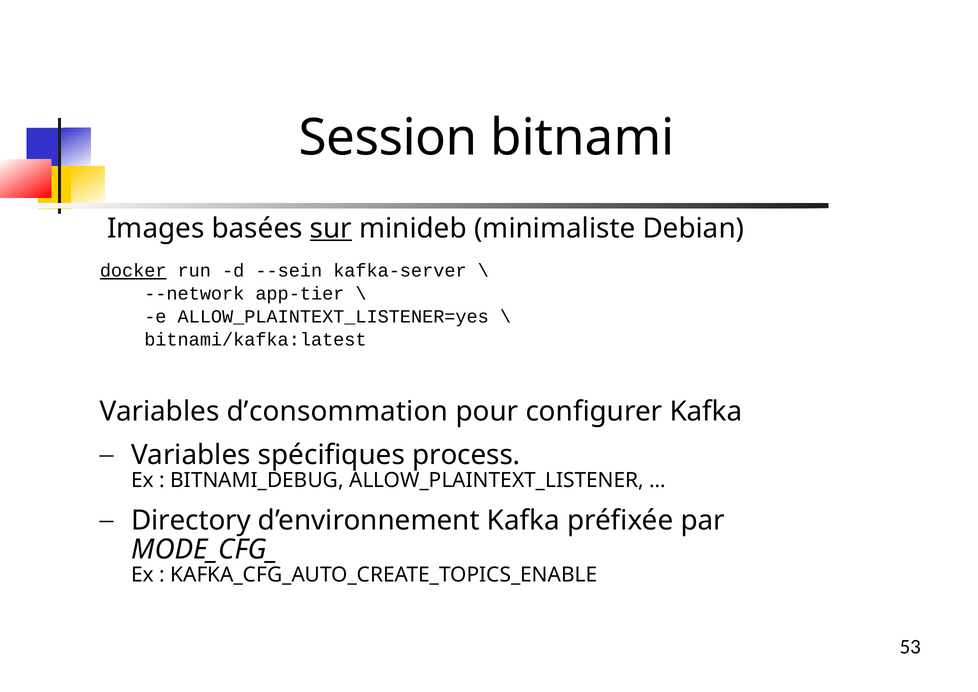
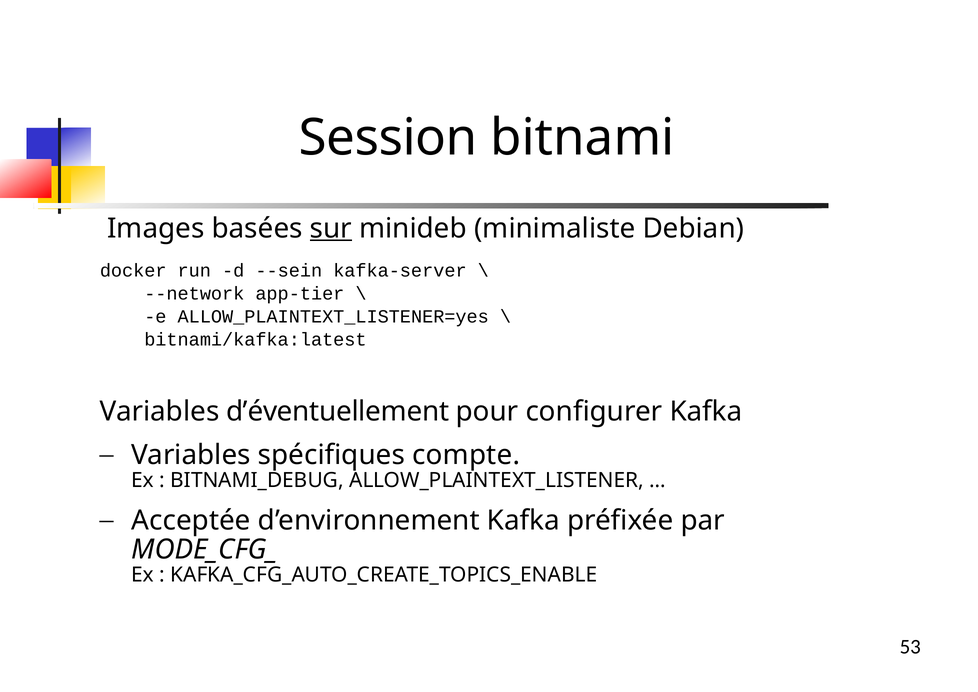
docker underline: present -> none
d’consommation: d’consommation -> d’éventuellement
process: process -> compte
Directory: Directory -> Acceptée
